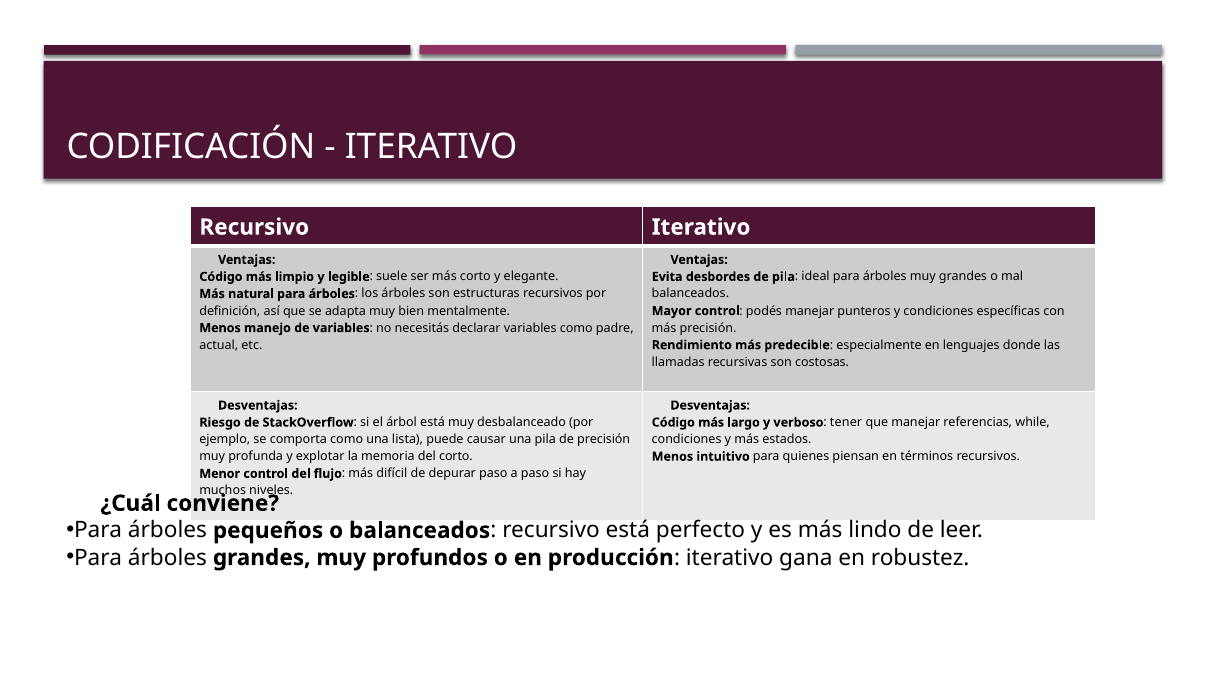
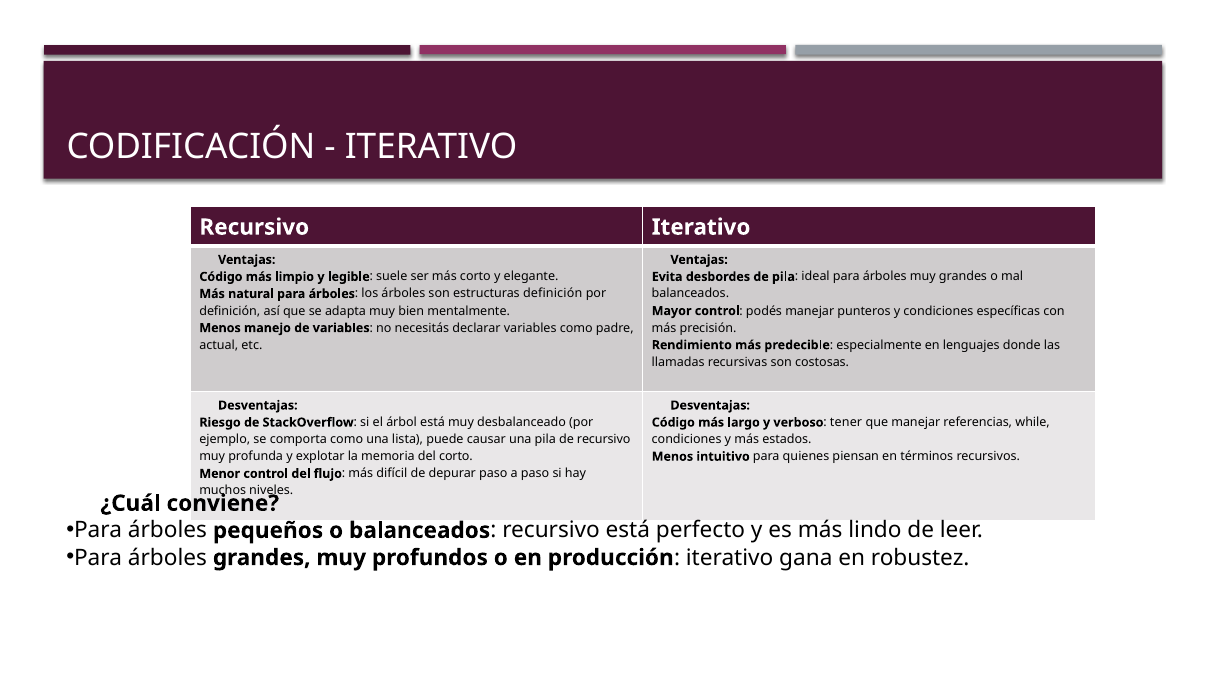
estructuras recursivos: recursivos -> definición
de precisión: precisión -> recursivo
